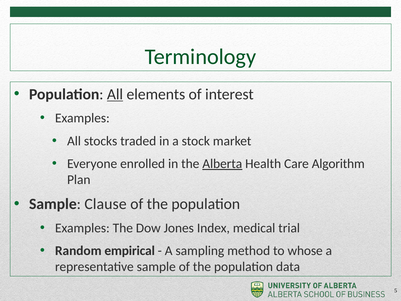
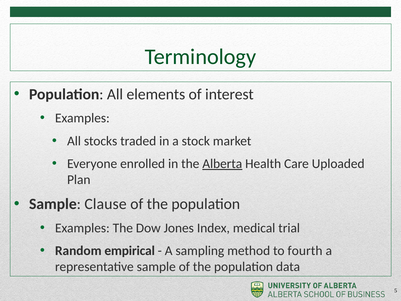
All at (115, 94) underline: present -> none
Algorithm: Algorithm -> Uploaded
whose: whose -> fourth
